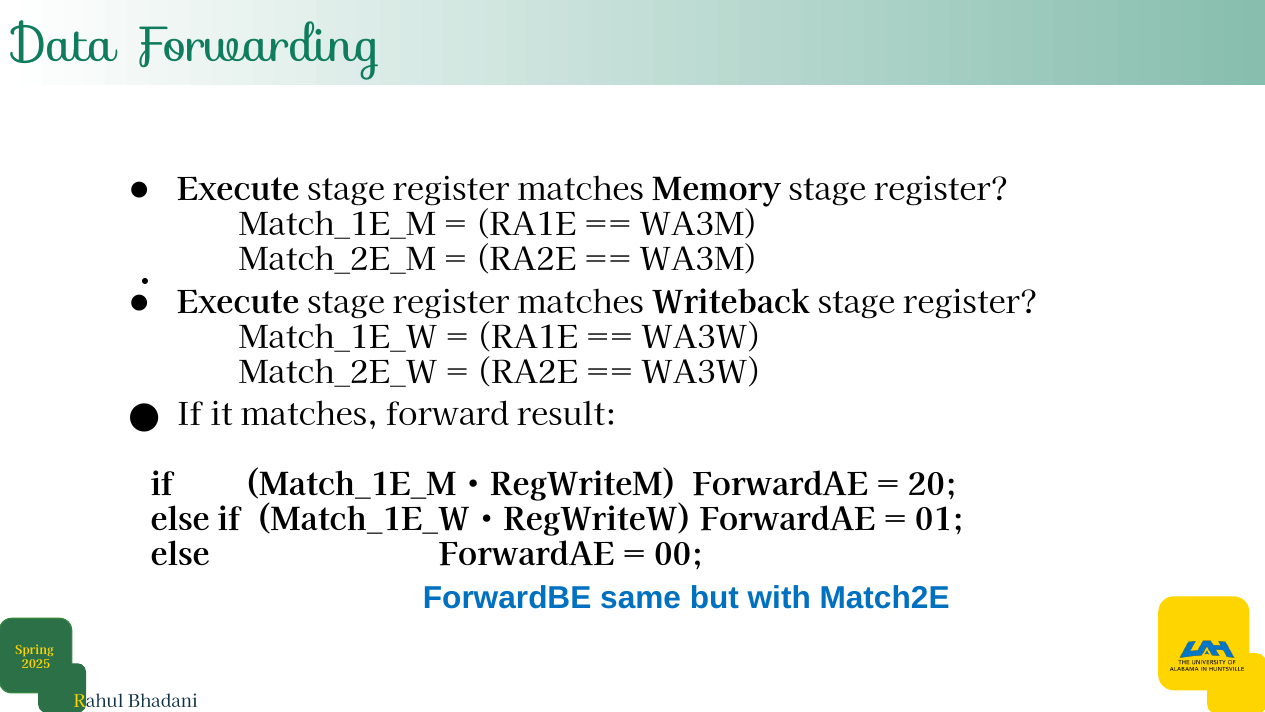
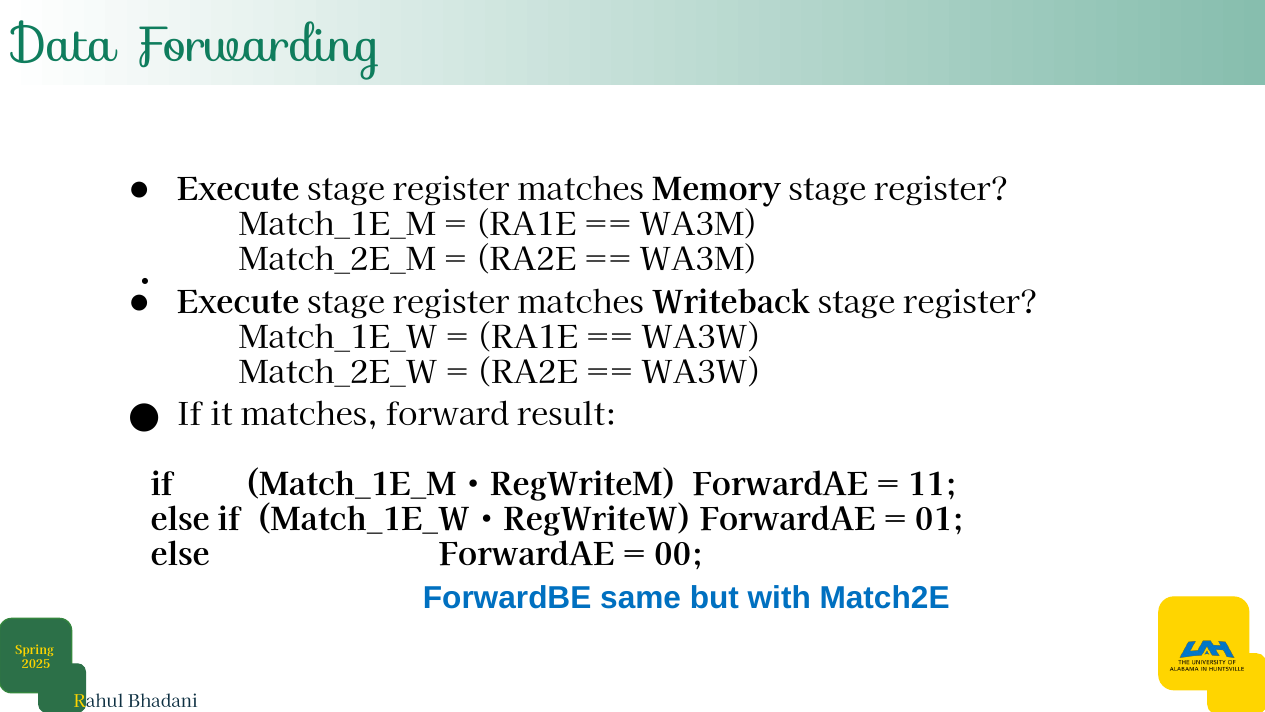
20: 20 -> 11
